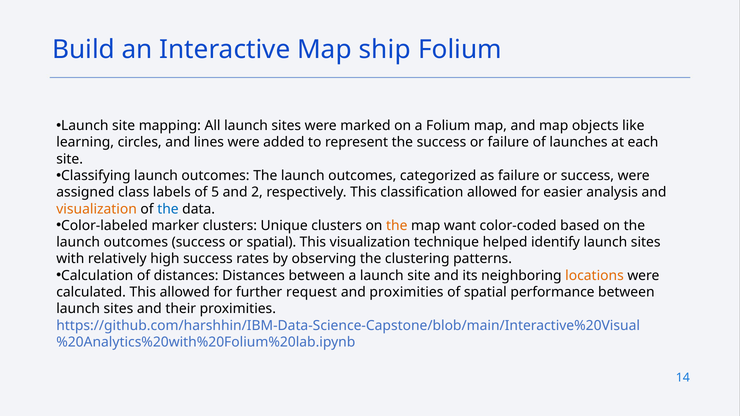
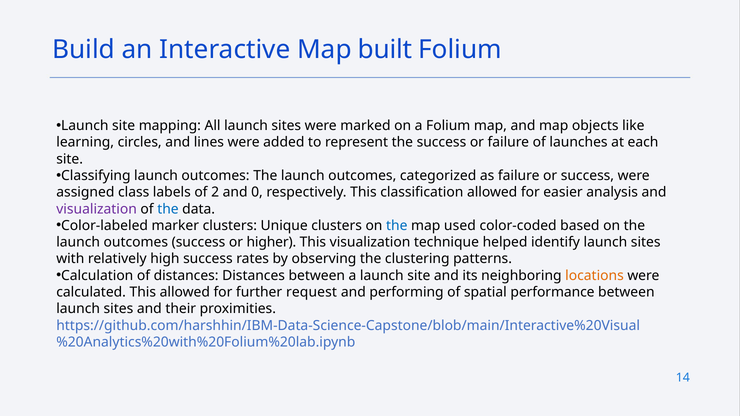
ship: ship -> built
5: 5 -> 2
2: 2 -> 0
visualization at (97, 209) colour: orange -> purple
the at (397, 226) colour: orange -> blue
want: want -> used
or spatial: spatial -> higher
and proximities: proximities -> performing
